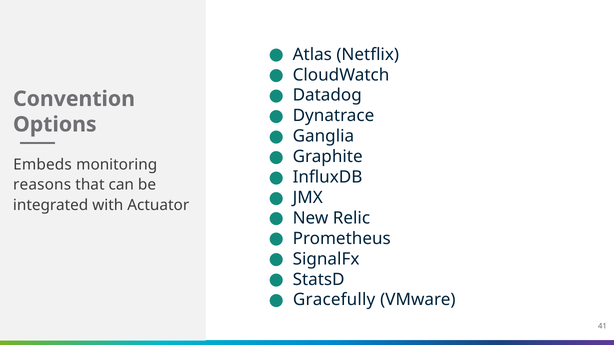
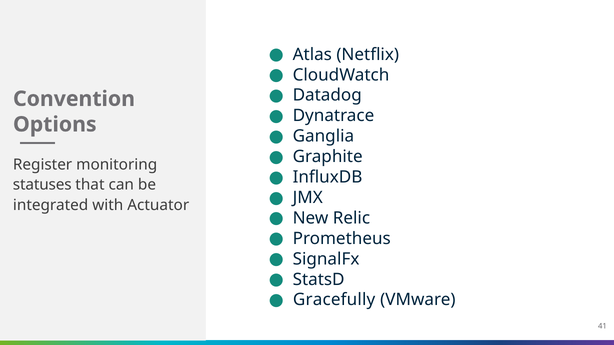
Embeds: Embeds -> Register
reasons: reasons -> statuses
